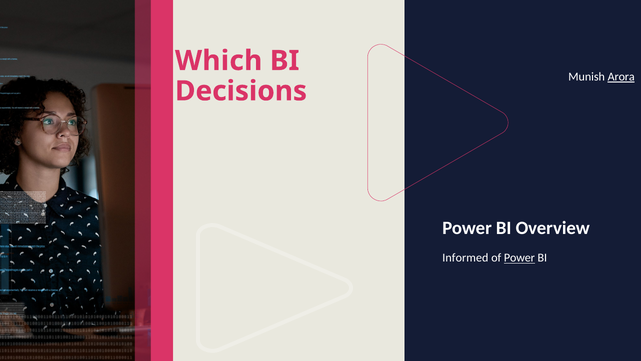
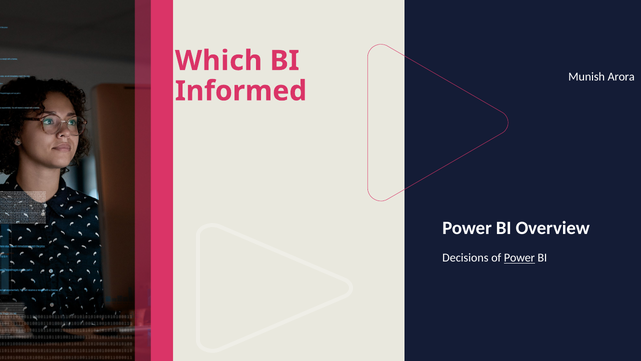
Arora underline: present -> none
Decisions: Decisions -> Informed
Informed: Informed -> Decisions
